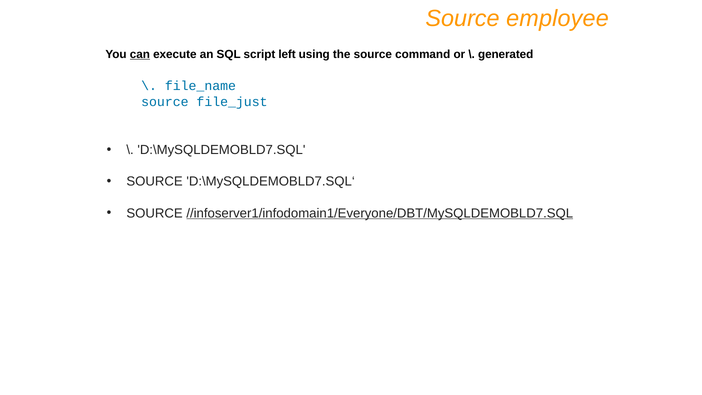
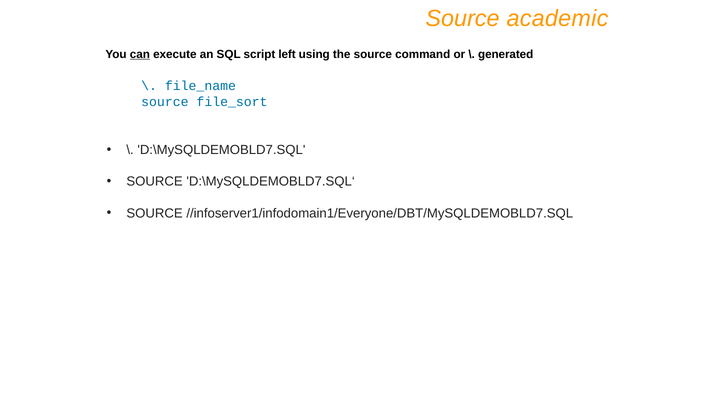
employee: employee -> academic
file_just: file_just -> file_sort
//infoserver1/infodomain1/Everyone/DBT/MySQLDEMOBLD7.SQL underline: present -> none
